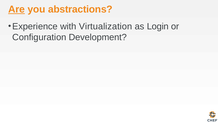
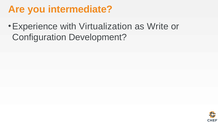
Are underline: present -> none
abstractions: abstractions -> intermediate
Login: Login -> Write
